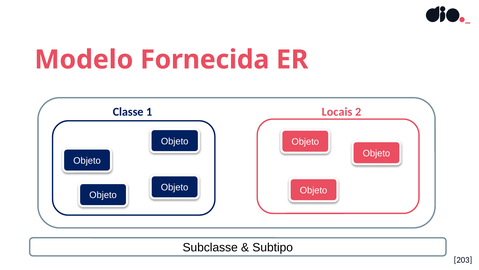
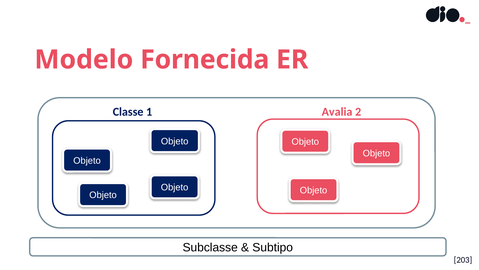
Locais: Locais -> Avalia
